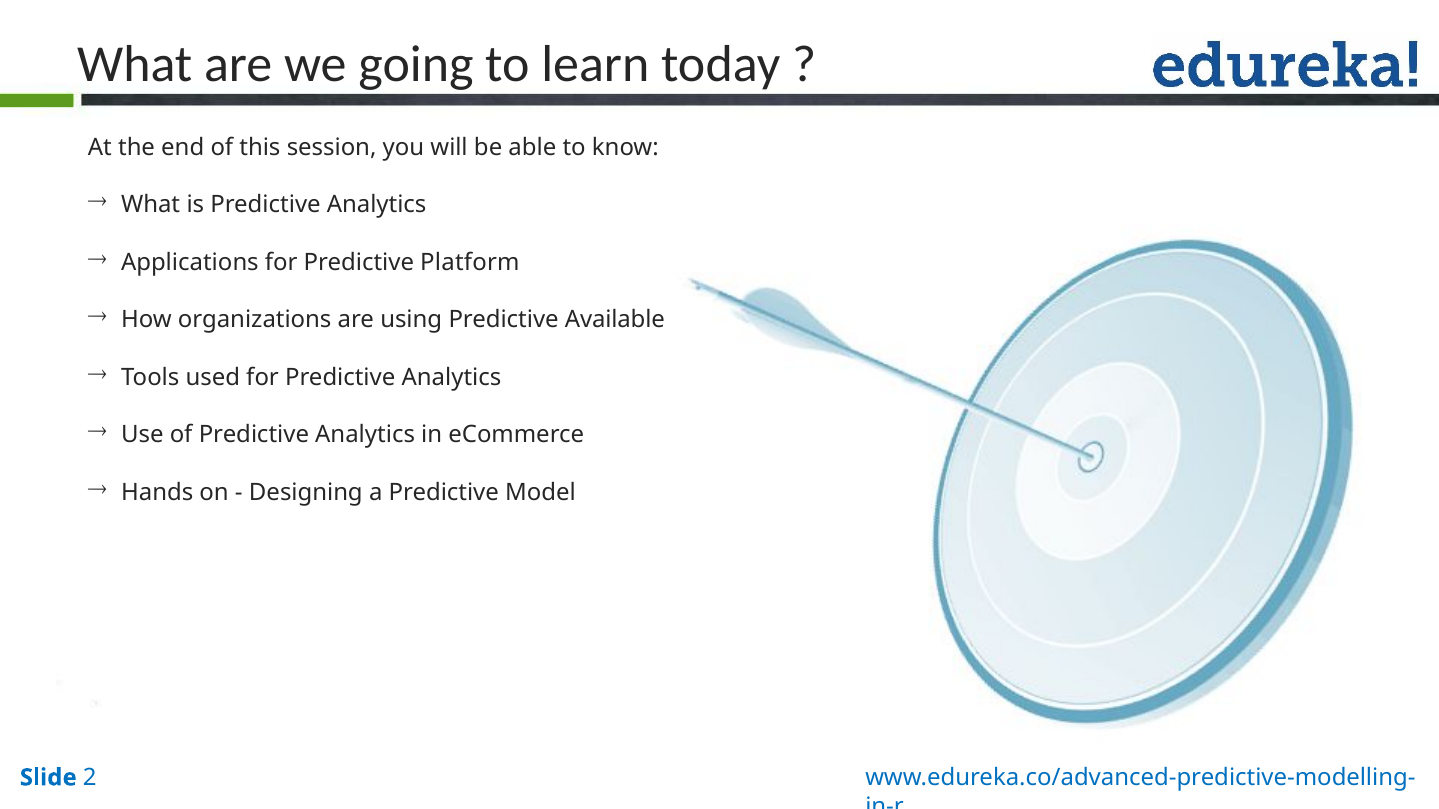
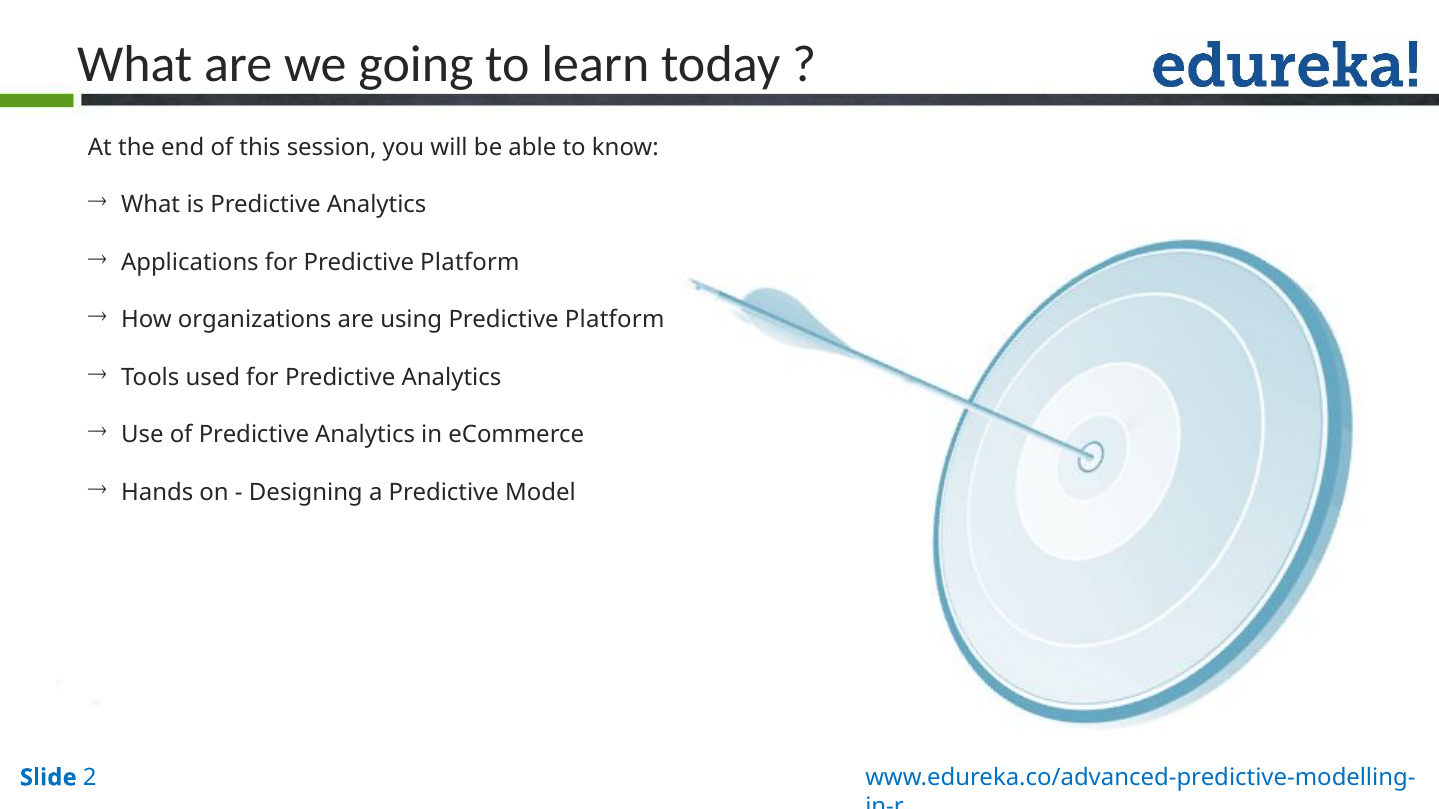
using Predictive Available: Available -> Platform
